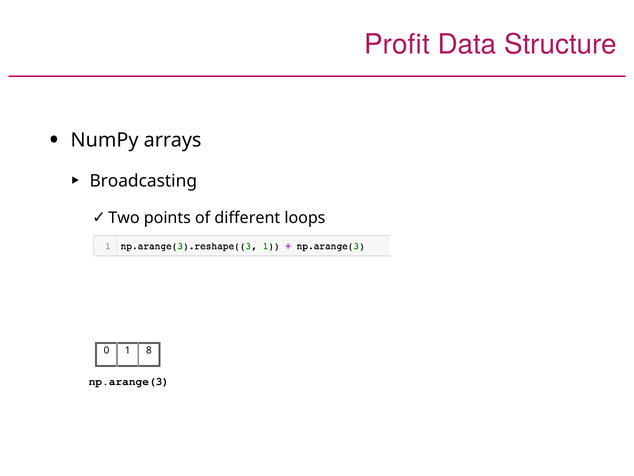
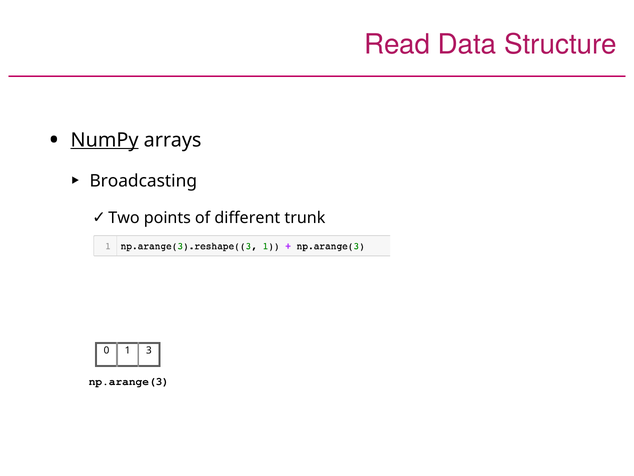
Profit: Profit -> Read
NumPy underline: none -> present
loops: loops -> trunk
8: 8 -> 3
